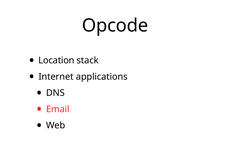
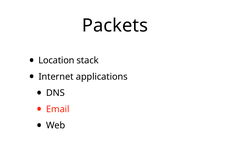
Opcode: Opcode -> Packets
